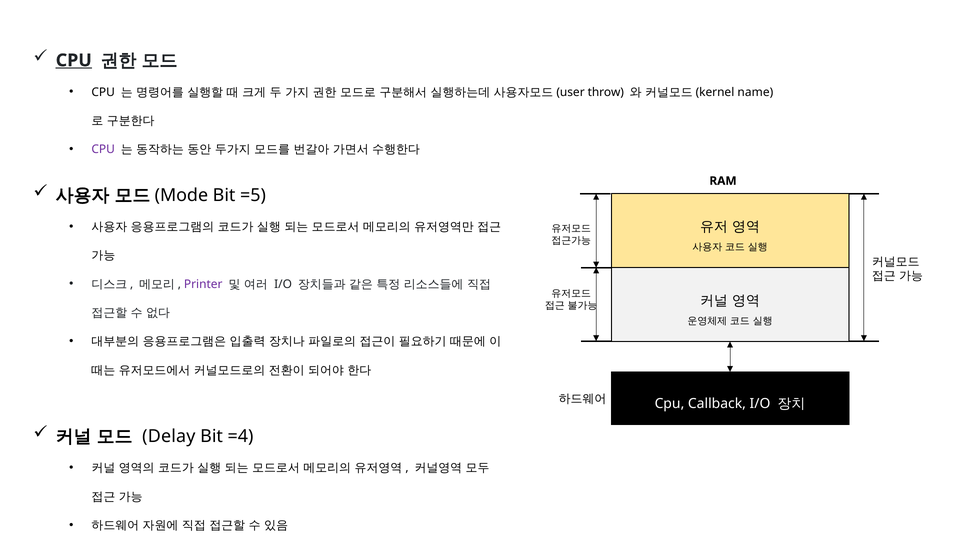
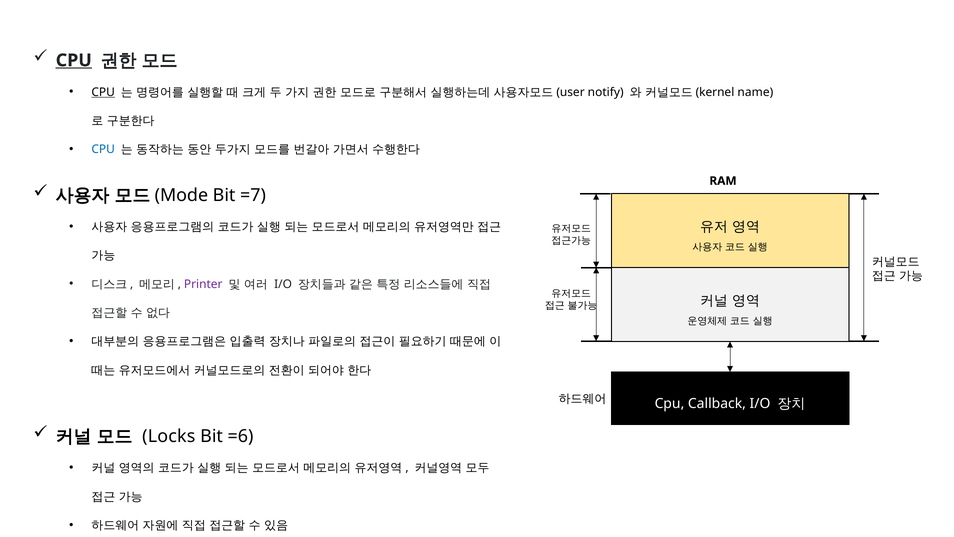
CPU at (103, 92) underline: none -> present
throw: throw -> notify
CPU at (103, 149) colour: purple -> blue
=5: =5 -> =7
Delay: Delay -> Locks
=4: =4 -> =6
